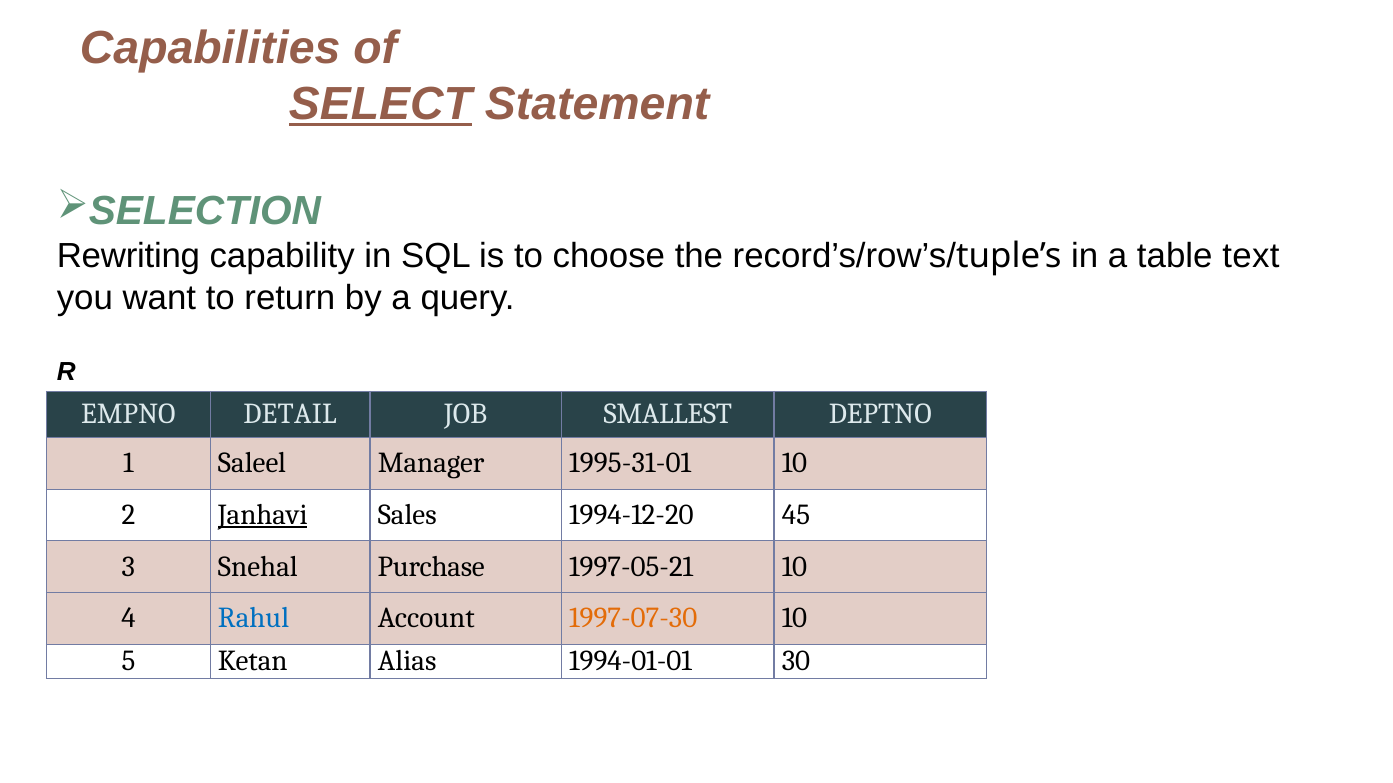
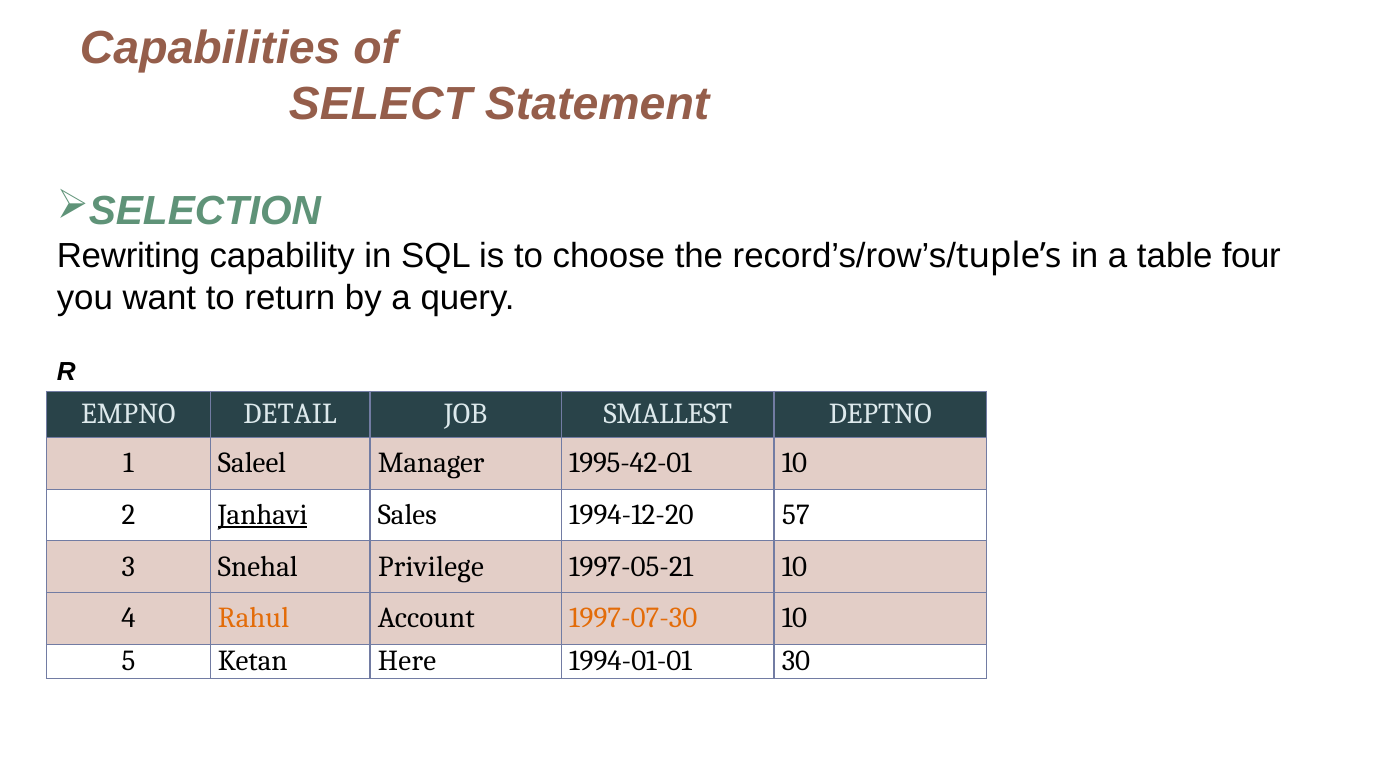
SELECT underline: present -> none
text: text -> four
1995-31-01: 1995-31-01 -> 1995-42-01
45: 45 -> 57
Purchase: Purchase -> Privilege
Rahul colour: blue -> orange
Alias: Alias -> Here
